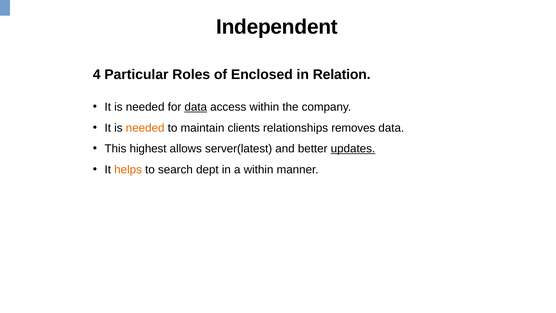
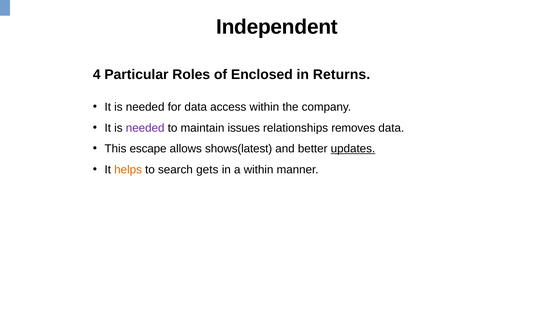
Relation: Relation -> Returns
data at (196, 107) underline: present -> none
needed at (145, 128) colour: orange -> purple
clients: clients -> issues
highest: highest -> escape
server(latest: server(latest -> shows(latest
dept: dept -> gets
